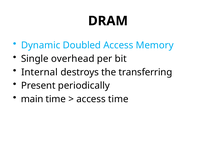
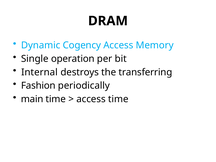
Doubled: Doubled -> Cogency
overhead: overhead -> operation
Present: Present -> Fashion
